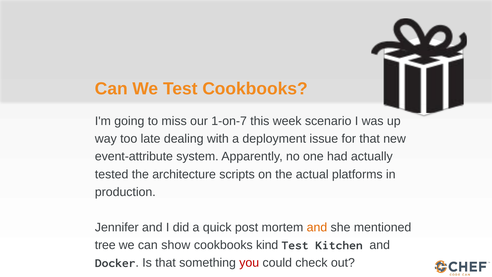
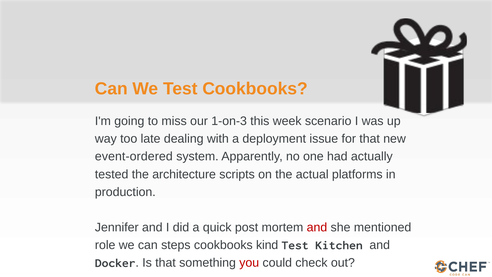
1-on-7: 1-on-7 -> 1-on-3
event-attribute: event-attribute -> event-ordered
and at (317, 227) colour: orange -> red
tree: tree -> role
show: show -> steps
